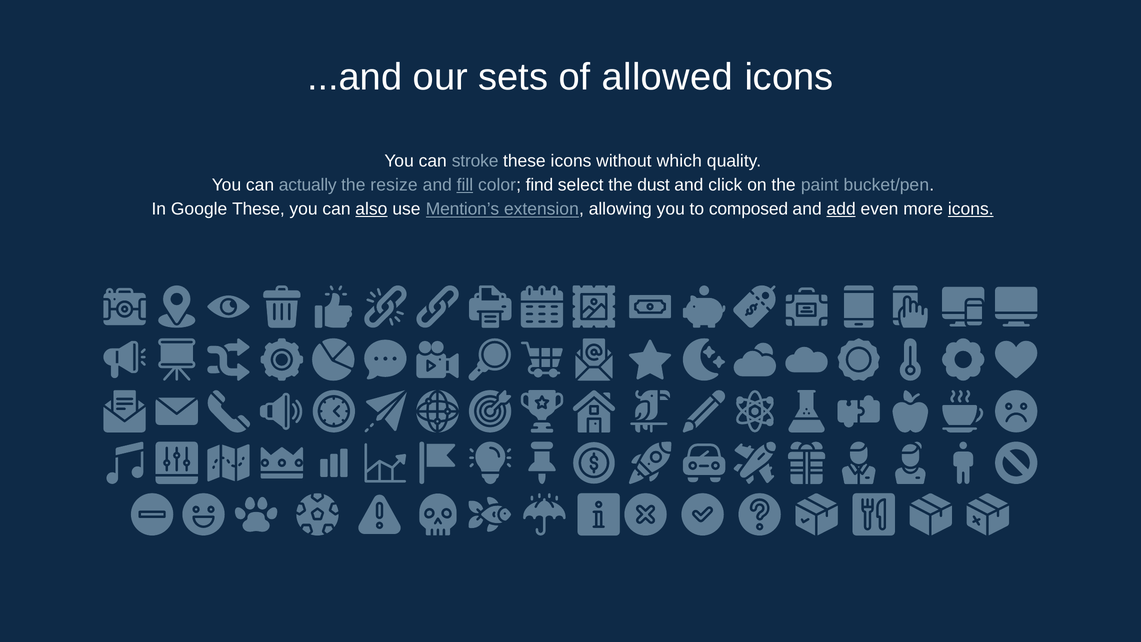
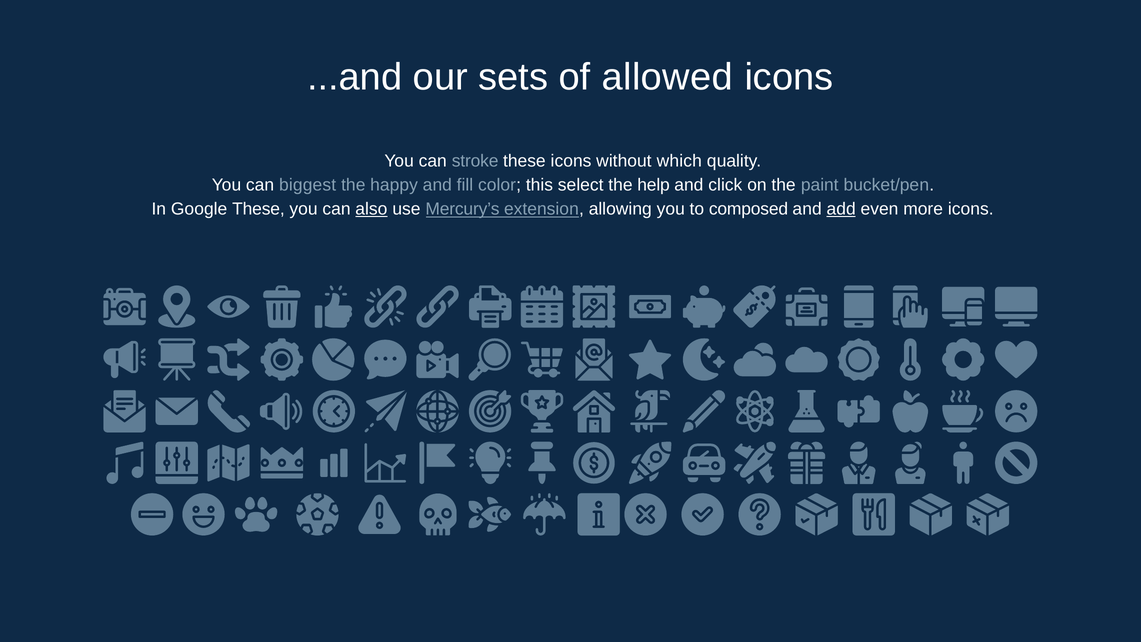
actually: actually -> biggest
resize: resize -> happy
fill underline: present -> none
find: find -> this
dust: dust -> help
Mention’s: Mention’s -> Mercury’s
icons at (971, 209) underline: present -> none
